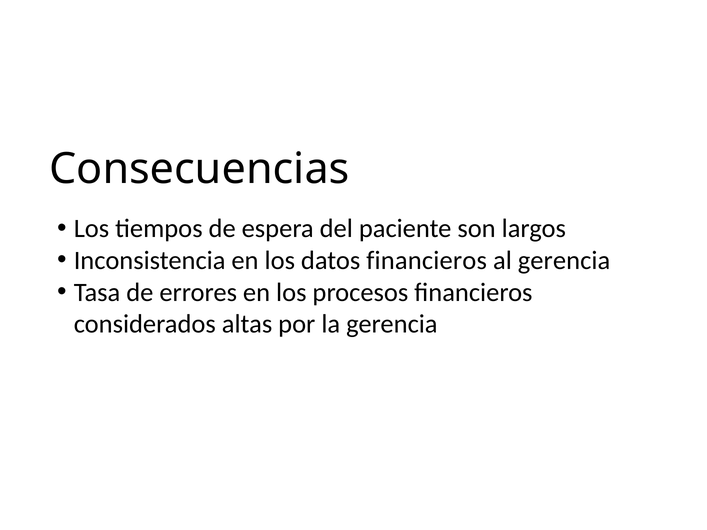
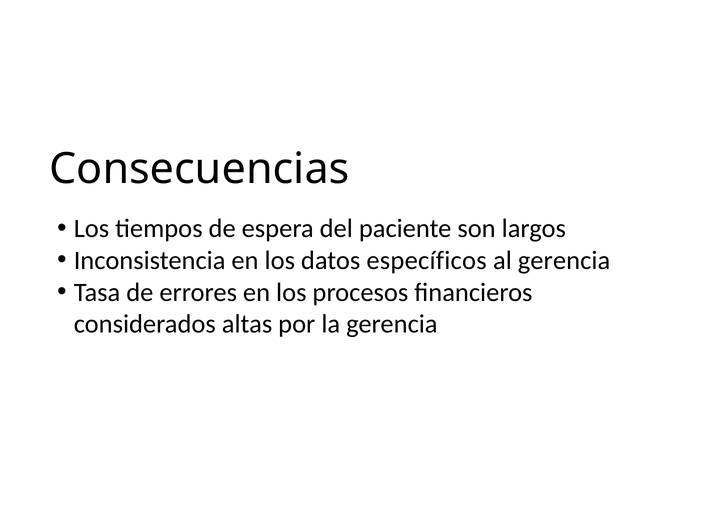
datos financieros: financieros -> específicos
